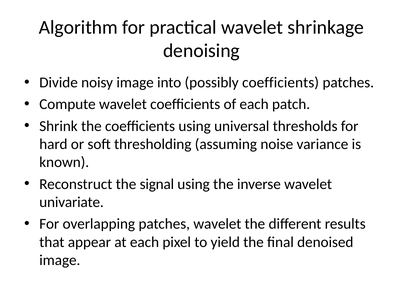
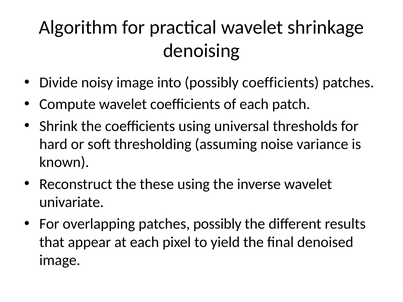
signal: signal -> these
patches wavelet: wavelet -> possibly
